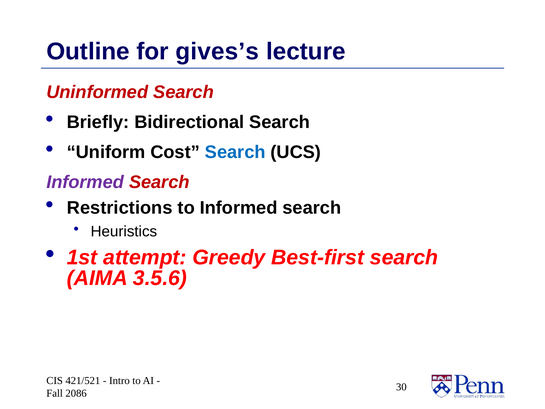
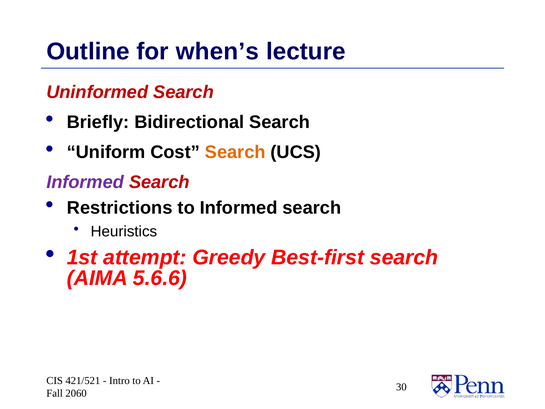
gives’s: gives’s -> when’s
Search at (235, 152) colour: blue -> orange
3.5.6: 3.5.6 -> 5.6.6
2086: 2086 -> 2060
